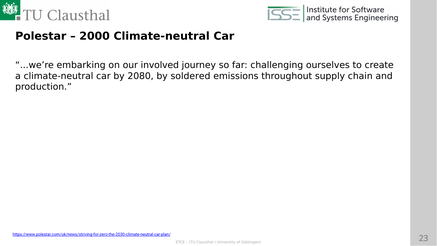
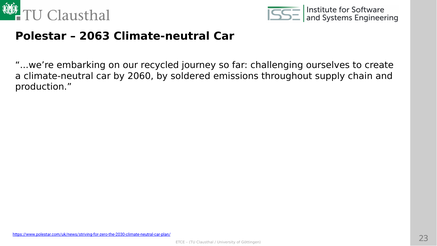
2000: 2000 -> 2063
involved: involved -> recycled
2080: 2080 -> 2060
